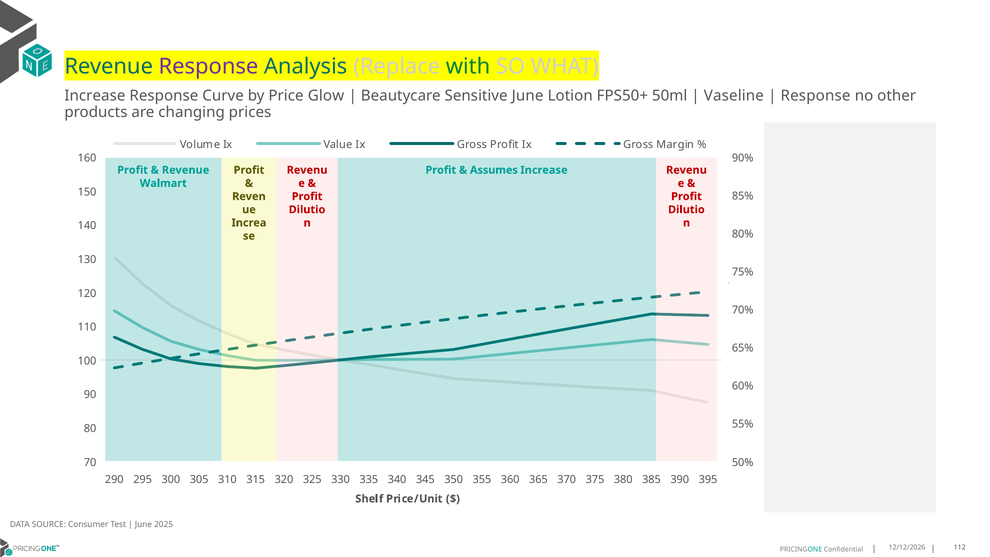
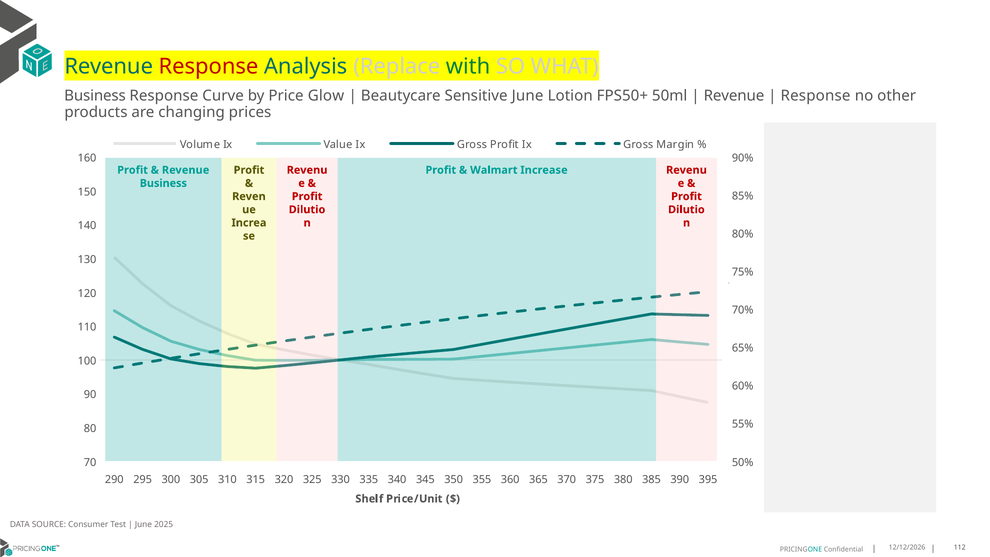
Response at (208, 67) colour: purple -> red
Increase at (95, 96): Increase -> Business
Vaseline at (734, 96): Vaseline -> Revenue
Assumes: Assumes -> Walmart
Walmart at (163, 183): Walmart -> Business
